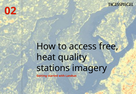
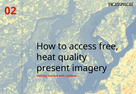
stations: stations -> present
